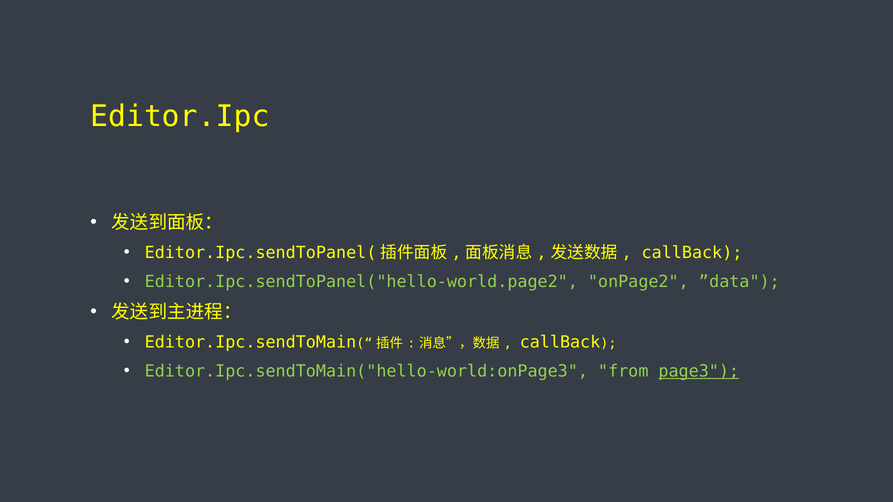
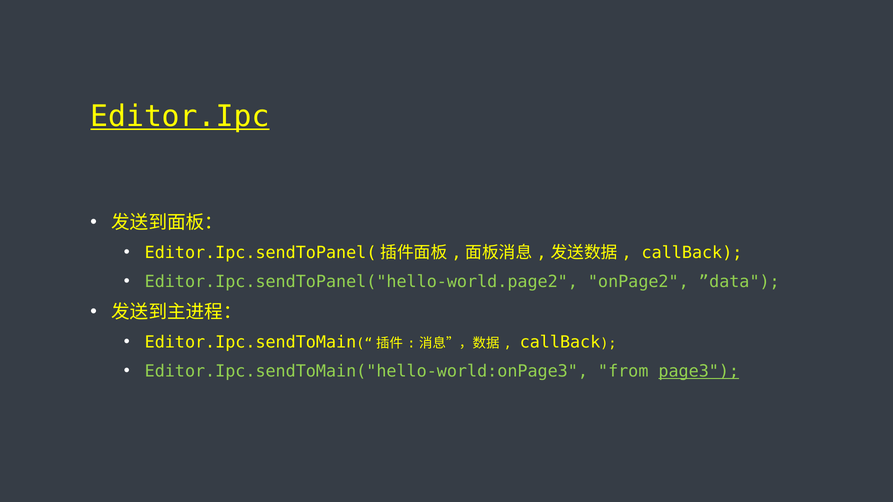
Editor.Ipc underline: none -> present
